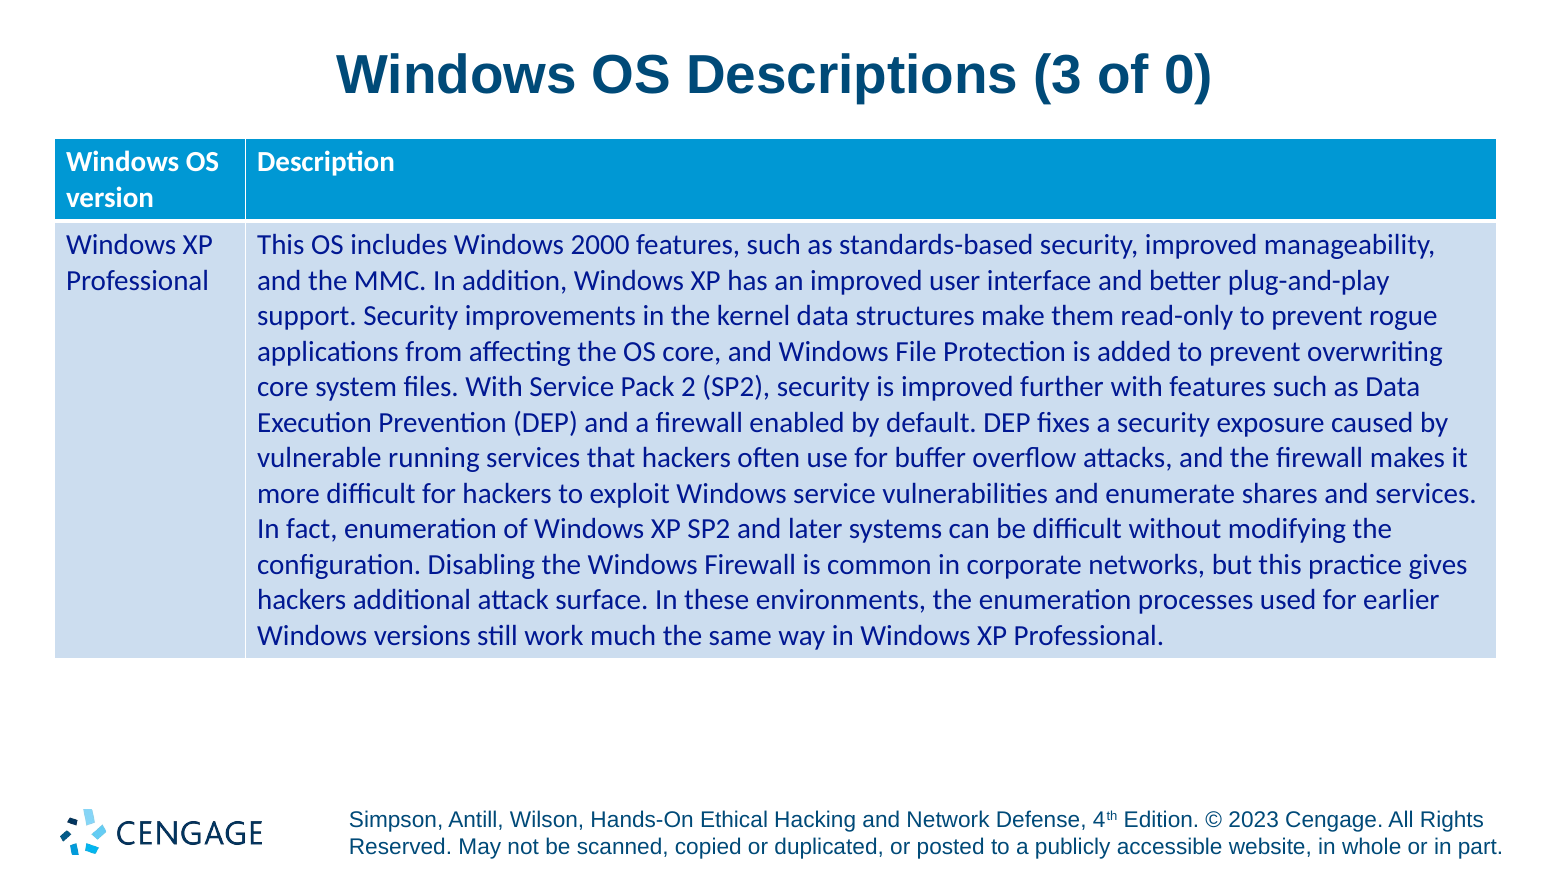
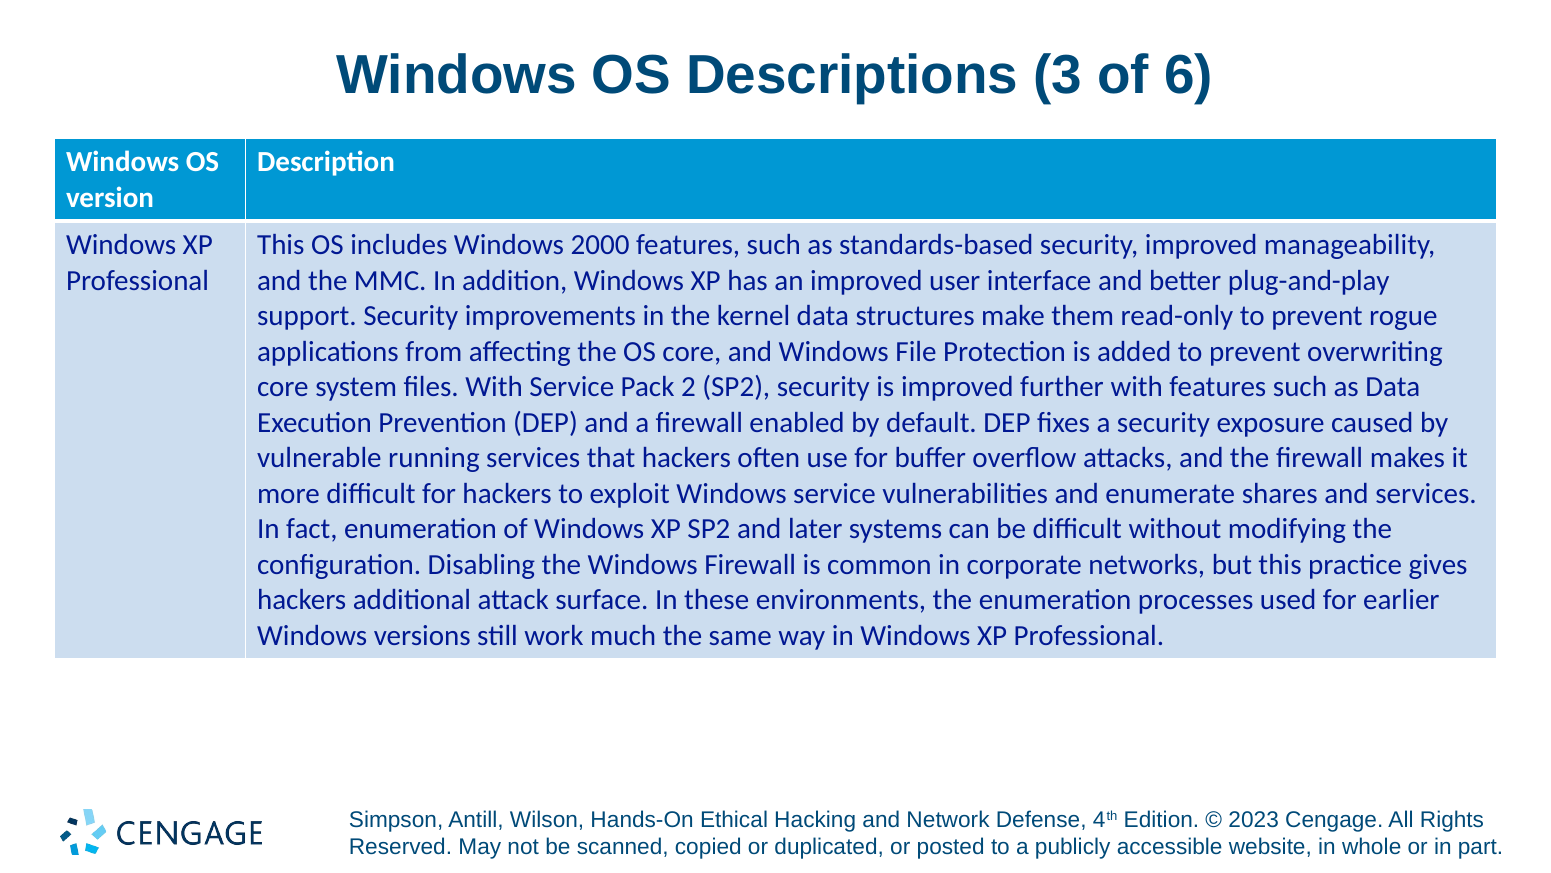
0: 0 -> 6
